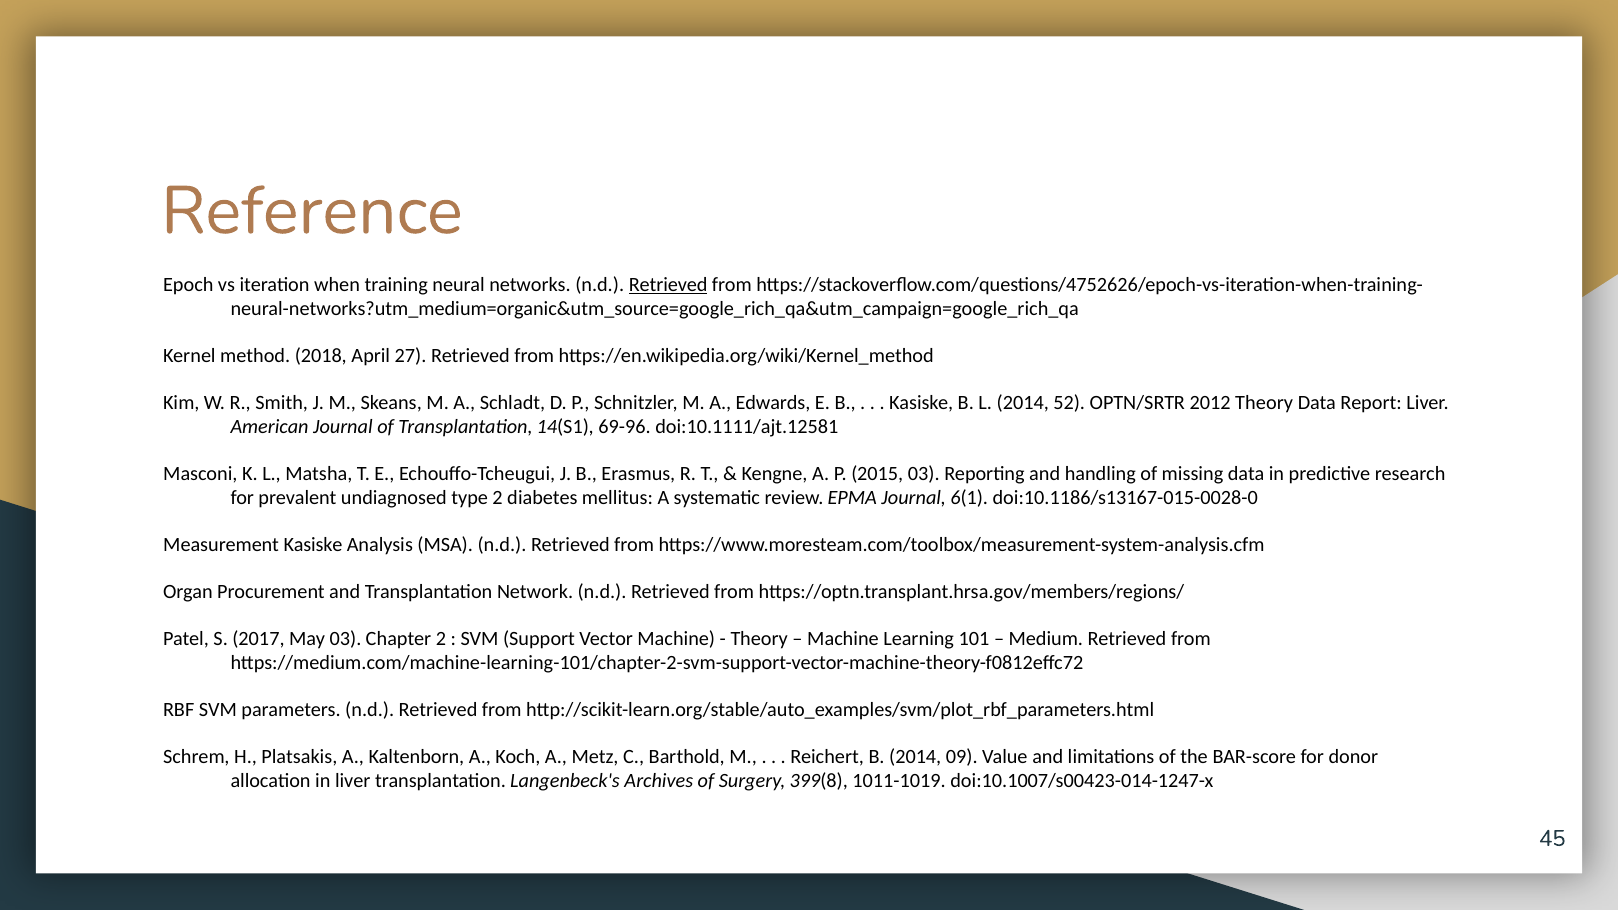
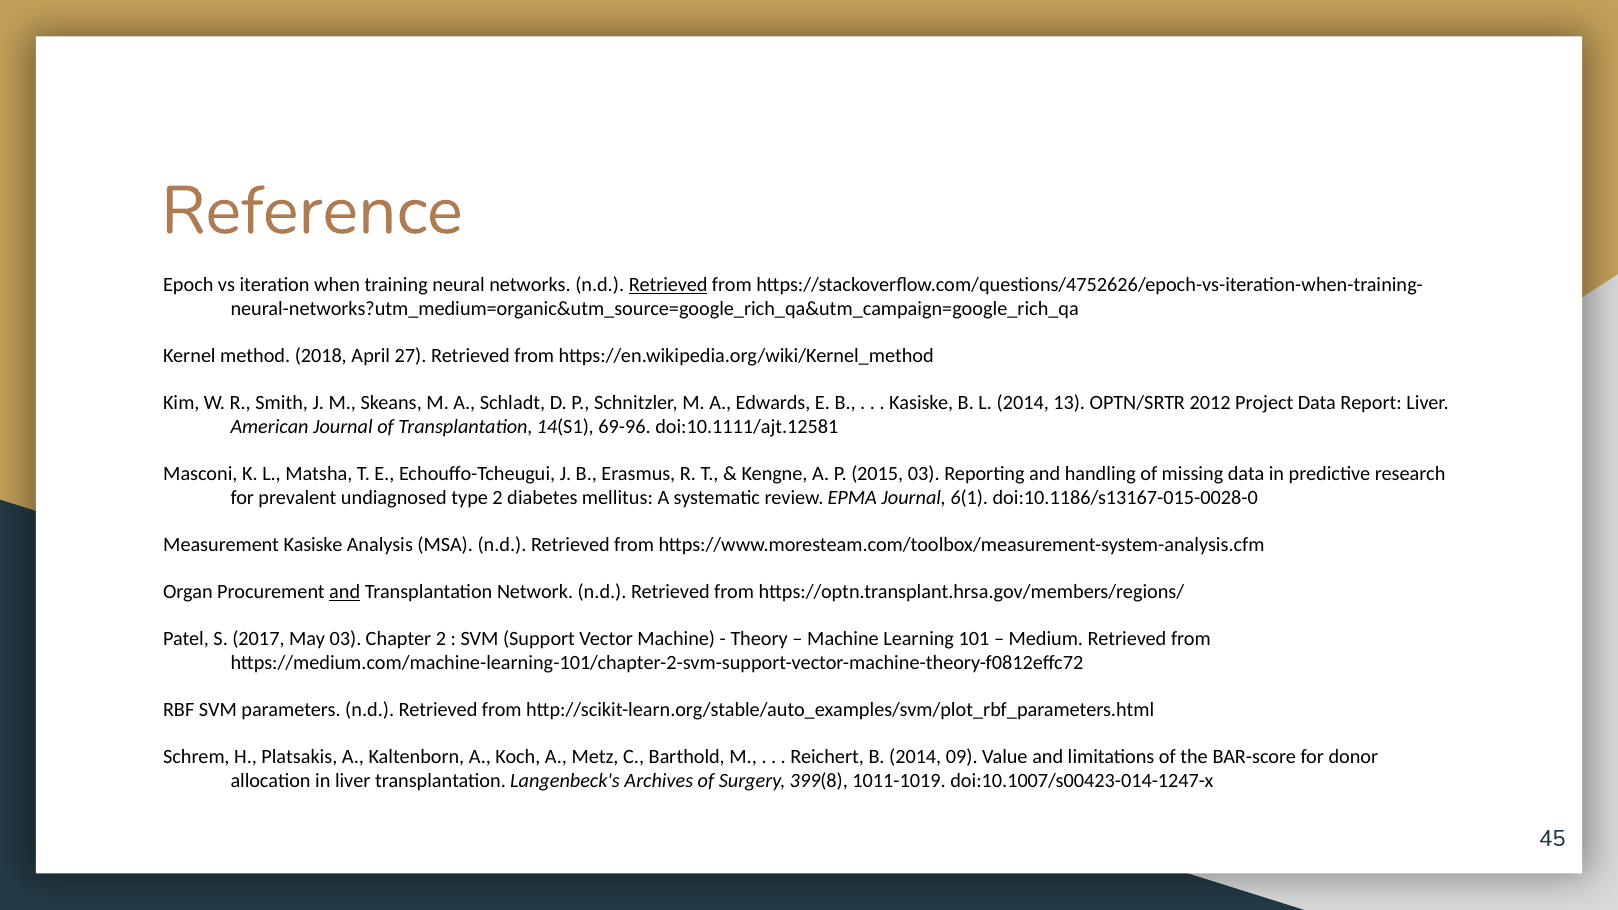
52: 52 -> 13
2012 Theory: Theory -> Project
and at (345, 592) underline: none -> present
